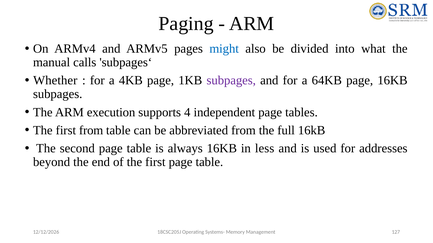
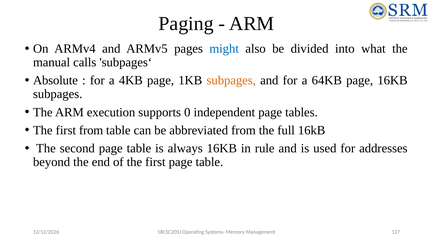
Whether: Whether -> Absolute
subpages at (231, 81) colour: purple -> orange
4: 4 -> 0
less: less -> rule
